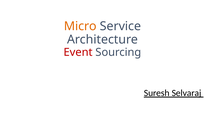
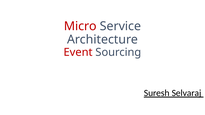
Micro colour: orange -> red
